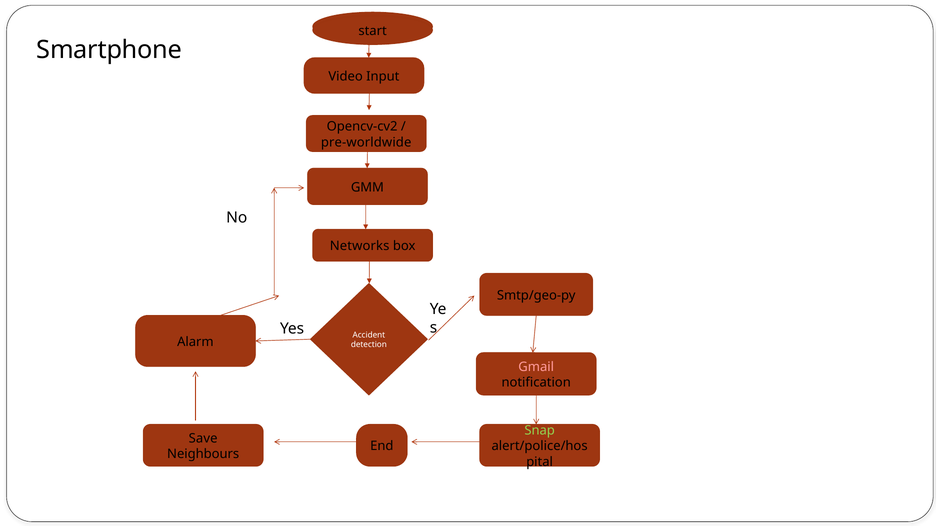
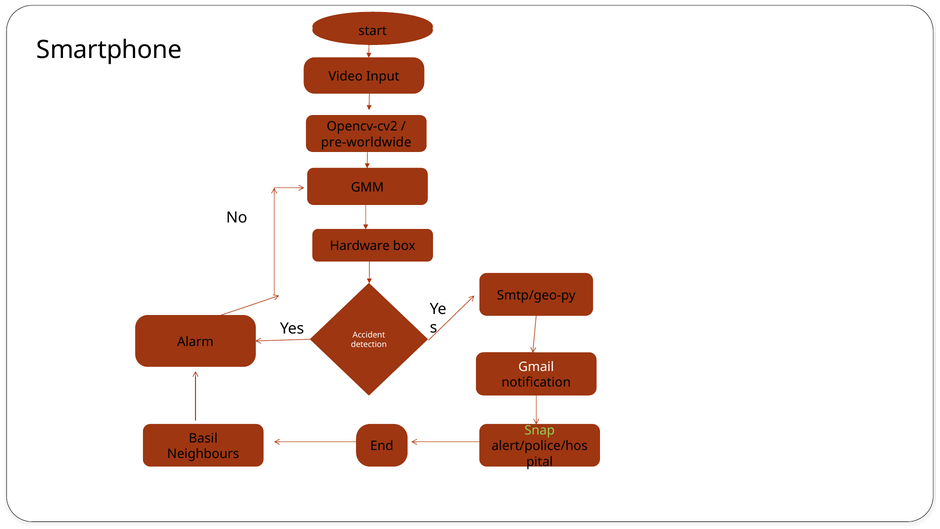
Networks: Networks -> Hardware
Gmail colour: pink -> white
Save: Save -> Basil
